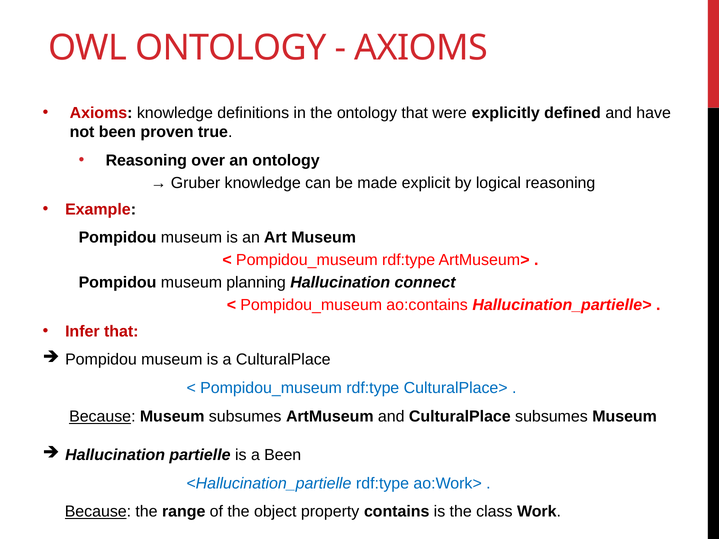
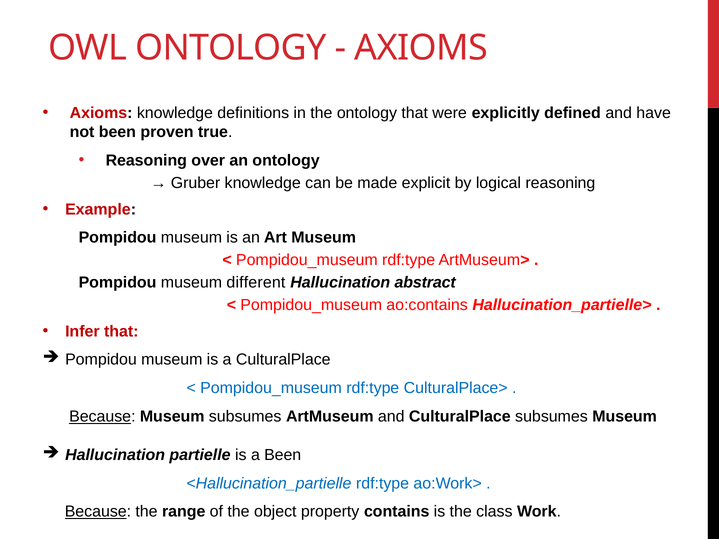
planning: planning -> different
connect: connect -> abstract
